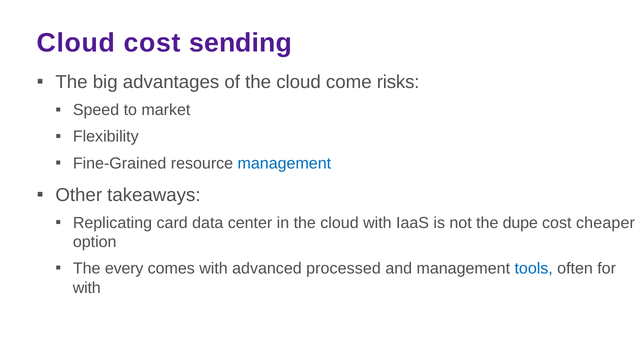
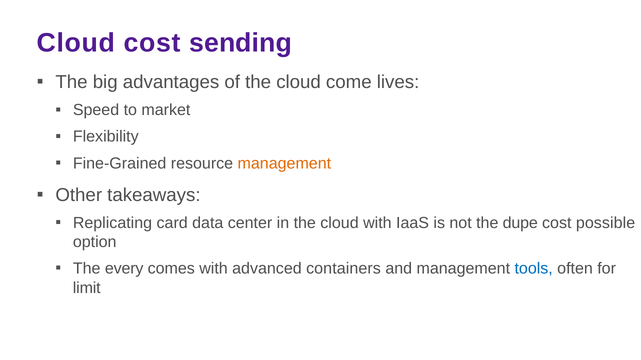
risks: risks -> lives
management at (284, 163) colour: blue -> orange
cheaper: cheaper -> possible
processed: processed -> containers
with at (87, 288): with -> limit
